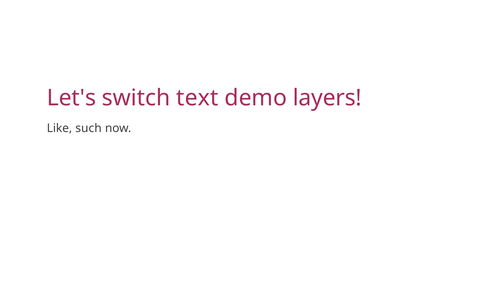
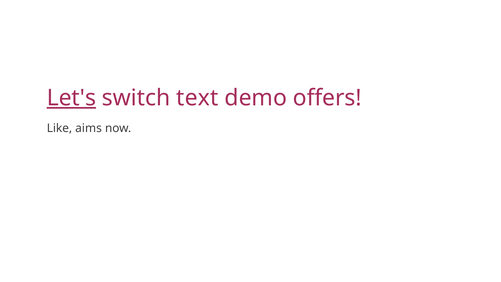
Let's underline: none -> present
layers: layers -> offers
such: such -> aims
